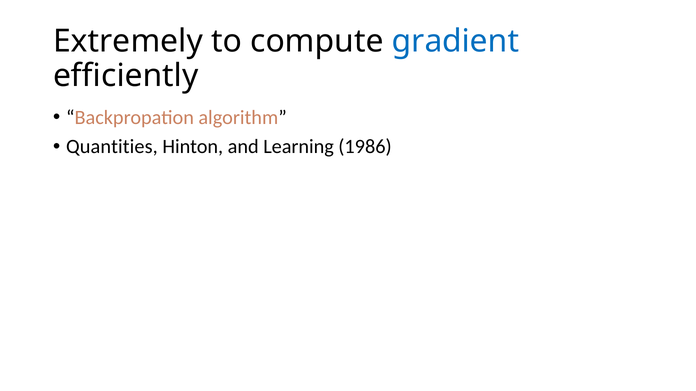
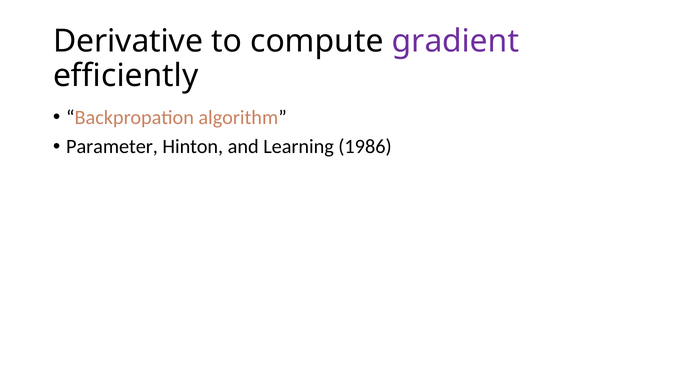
Extremely: Extremely -> Derivative
gradient colour: blue -> purple
Quantities: Quantities -> Parameter
